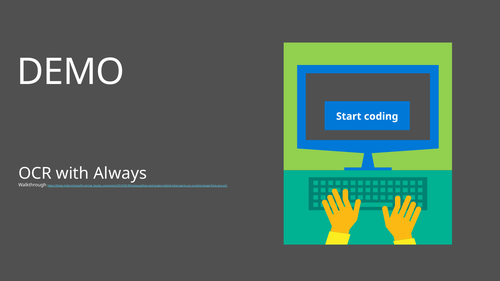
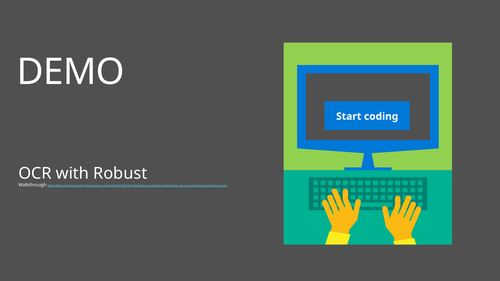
Always: Always -> Robust
